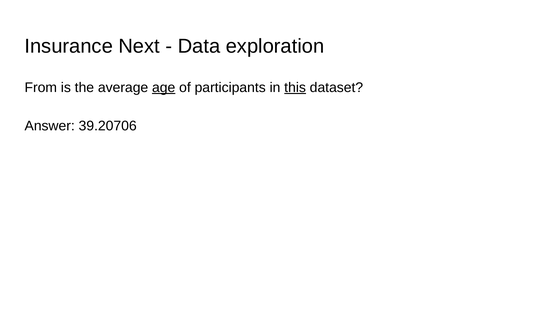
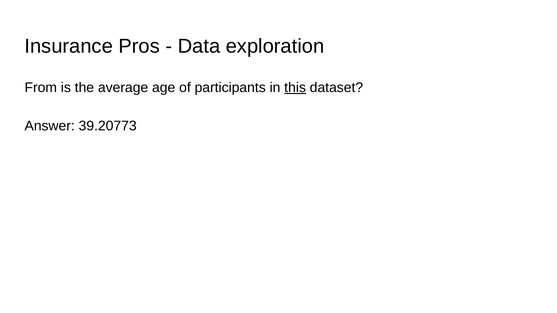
Next: Next -> Pros
age underline: present -> none
39.20706: 39.20706 -> 39.20773
